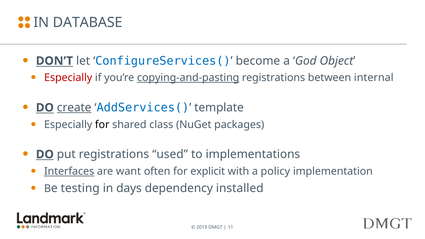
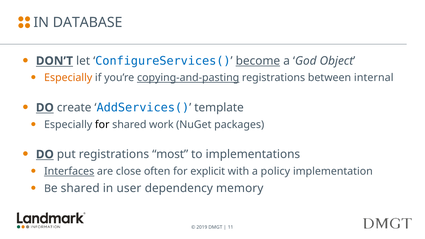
become underline: none -> present
Especially at (68, 78) colour: red -> orange
create underline: present -> none
class: class -> work
used: used -> most
want: want -> close
Be testing: testing -> shared
days: days -> user
installed: installed -> memory
